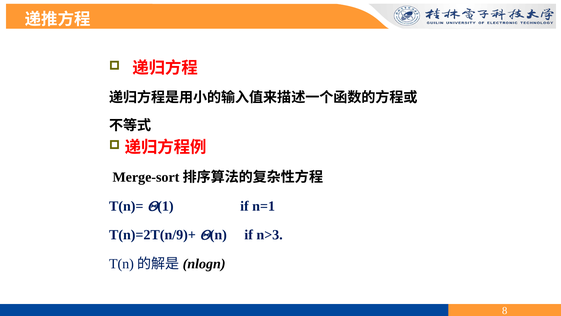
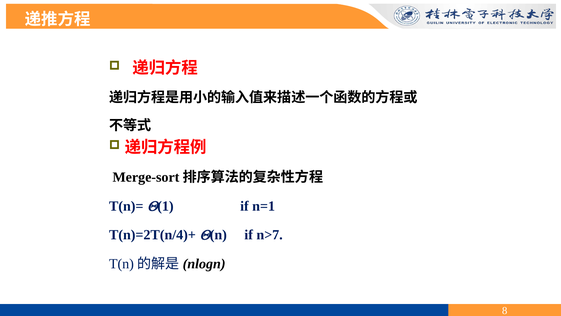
T(n)=2T(n/9)+: T(n)=2T(n/9)+ -> T(n)=2T(n/4)+
n>3: n>3 -> n>7
